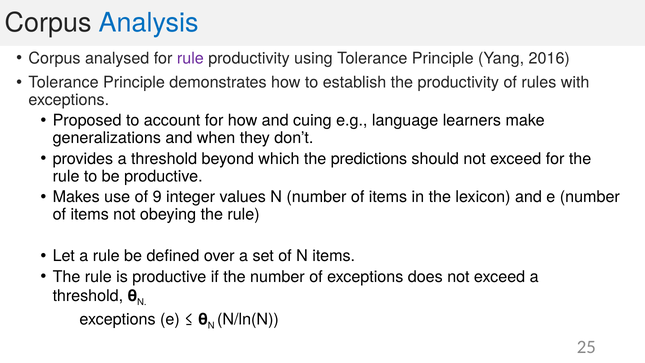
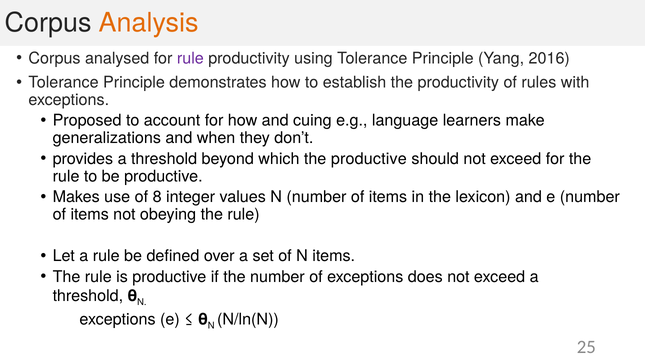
Analysis colour: blue -> orange
the predictions: predictions -> productive
9: 9 -> 8
